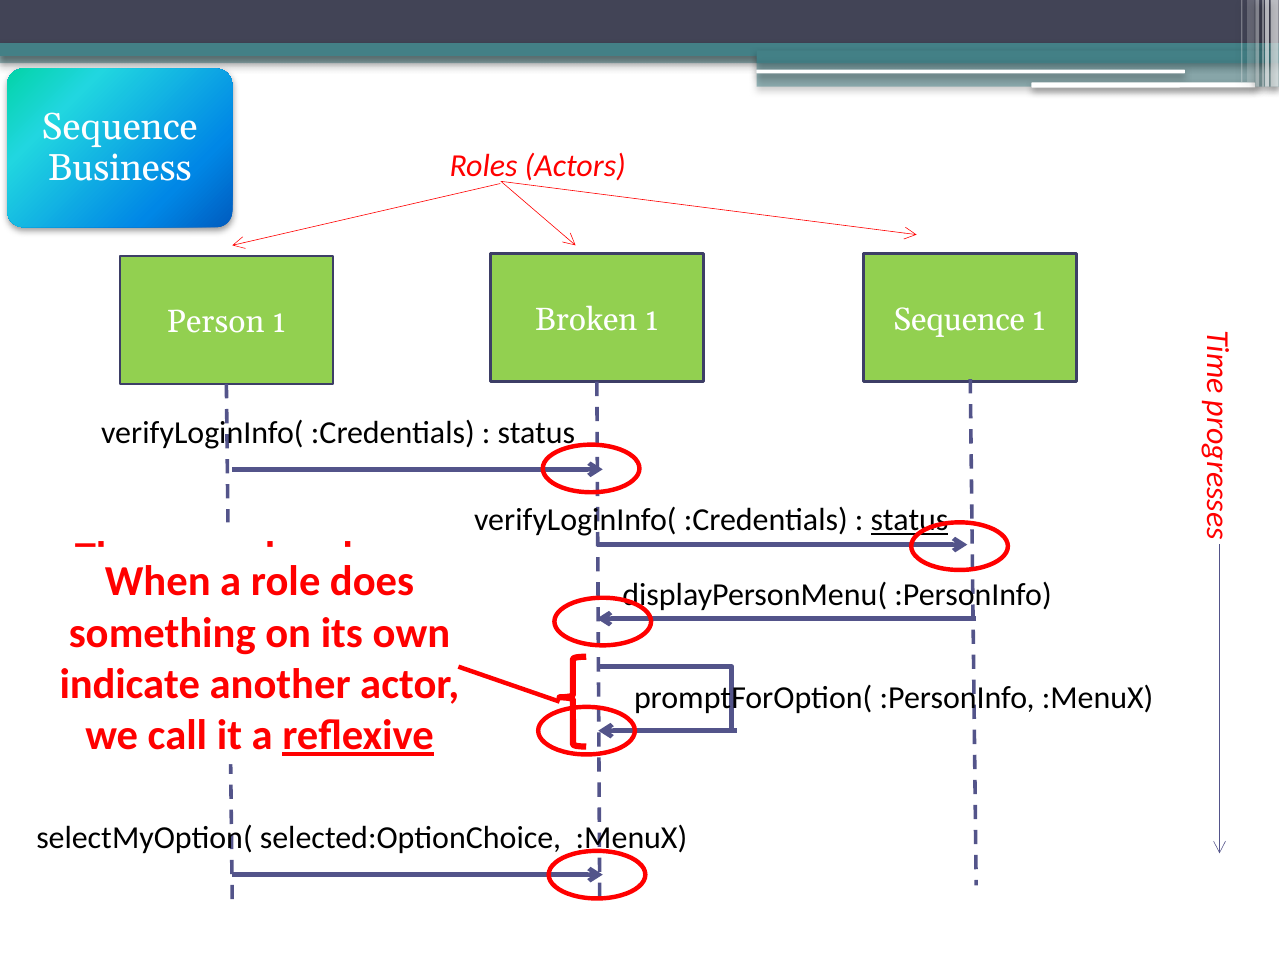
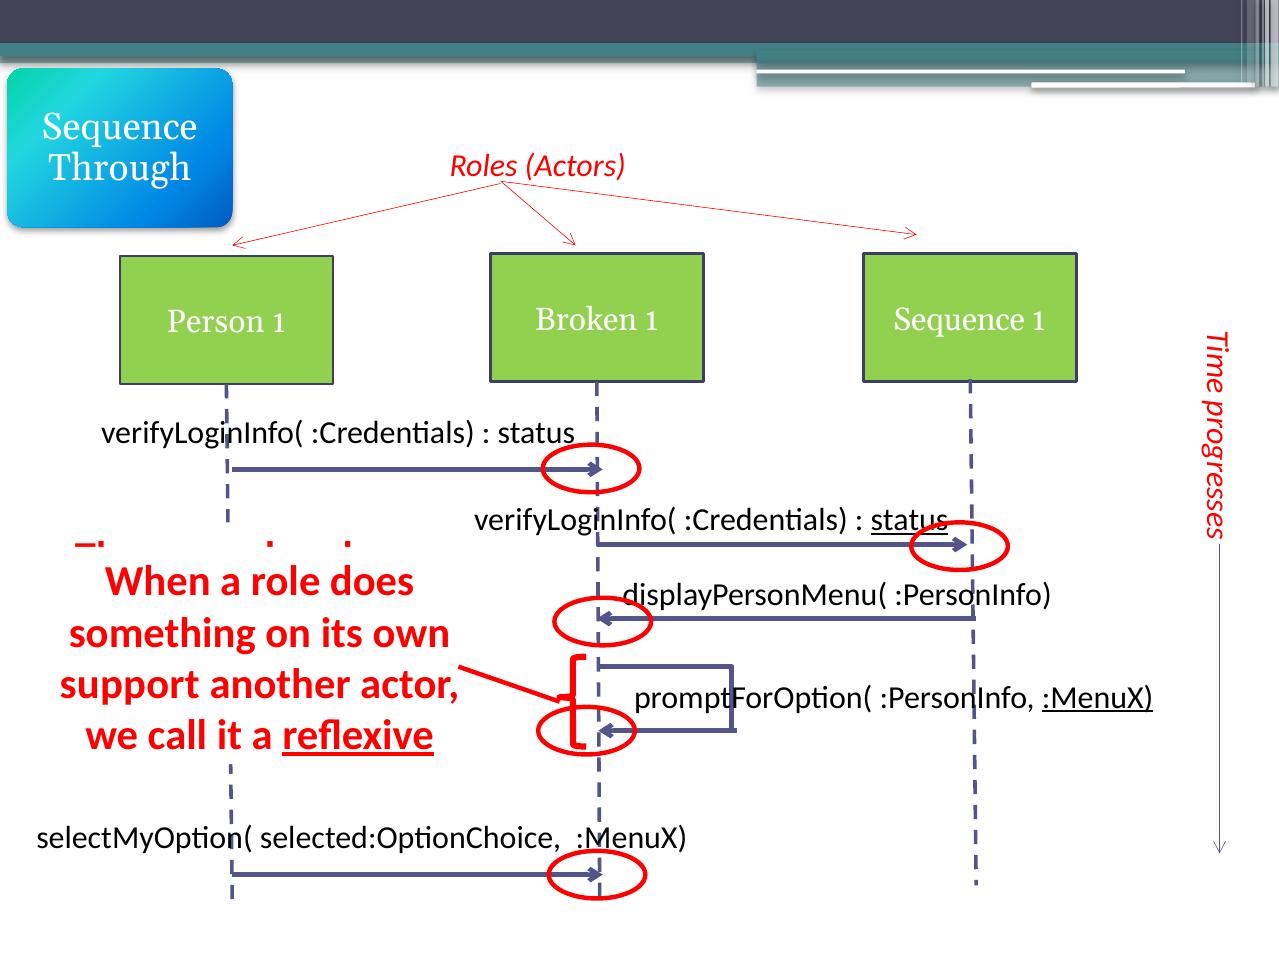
Business: Business -> Through
indicate: indicate -> support
:MenuX at (1098, 697) underline: none -> present
